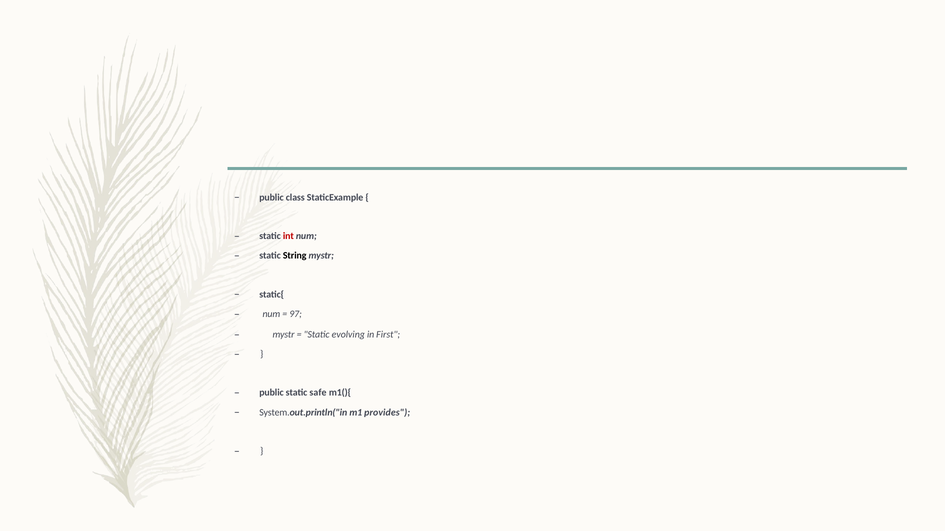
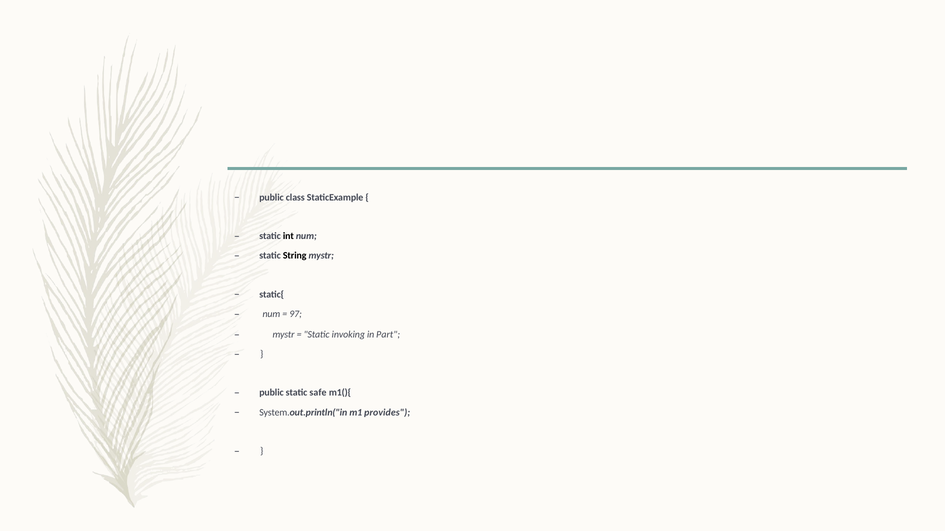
int colour: red -> black
evolving: evolving -> invoking
First: First -> Part
